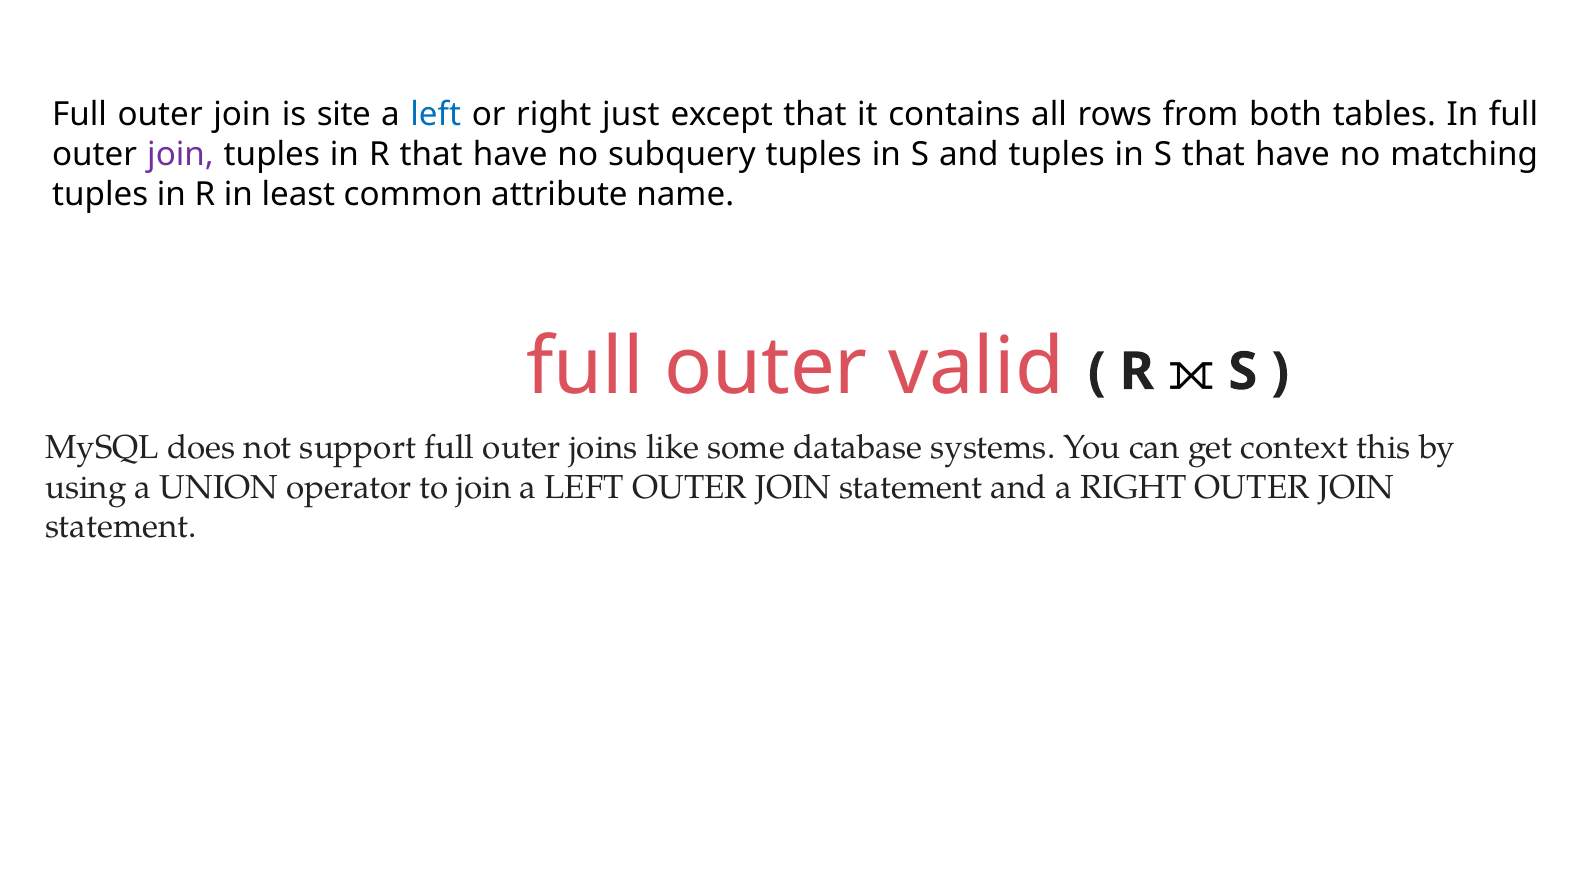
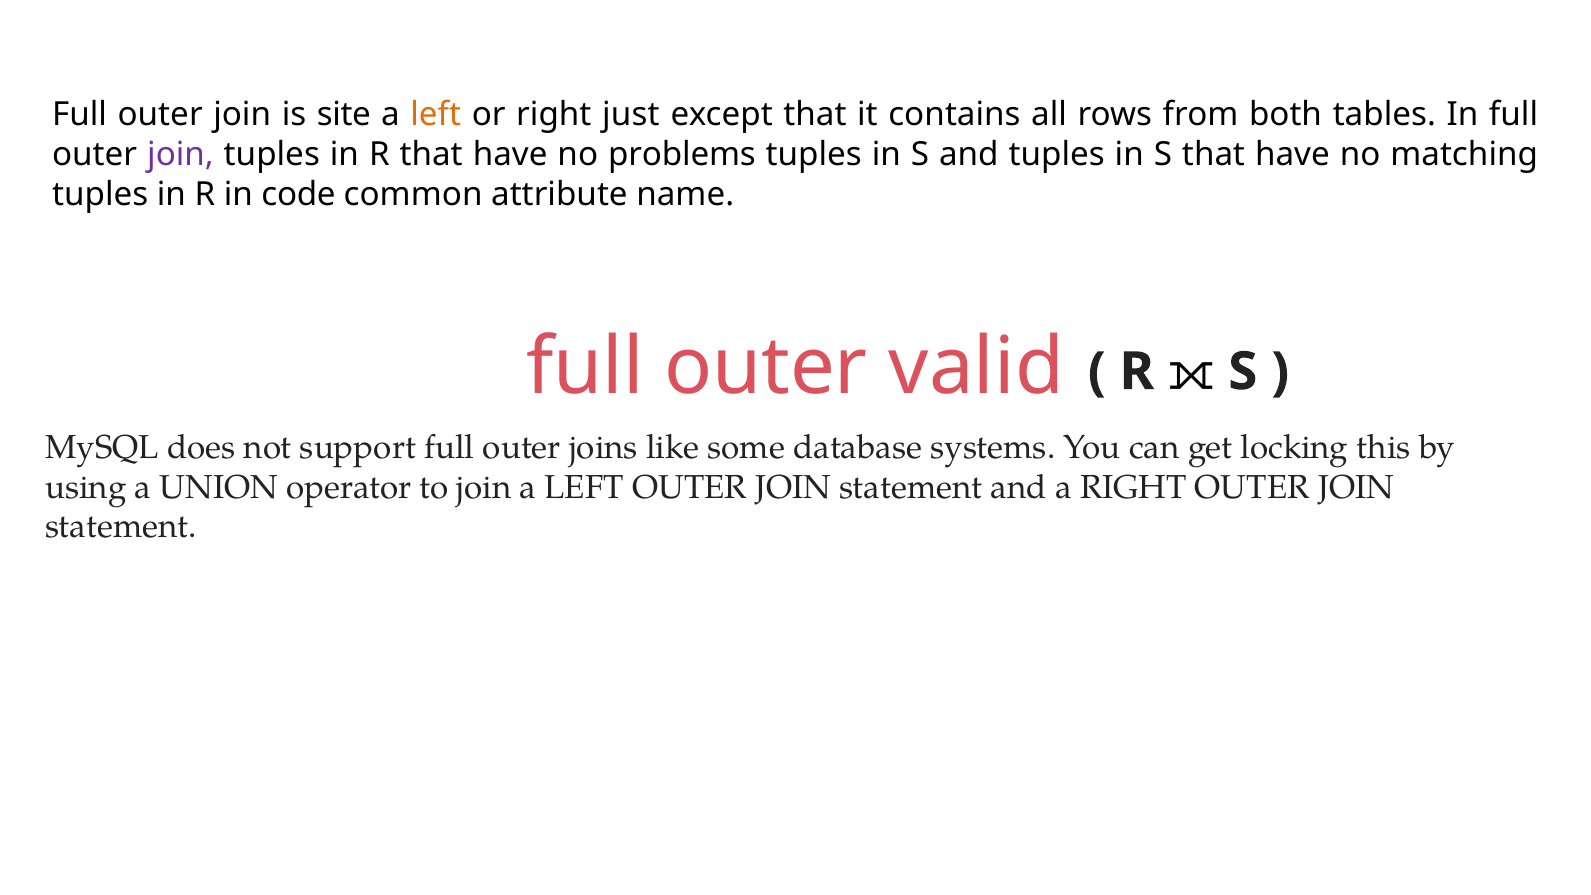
left at (436, 115) colour: blue -> orange
subquery: subquery -> problems
least: least -> code
context: context -> locking
